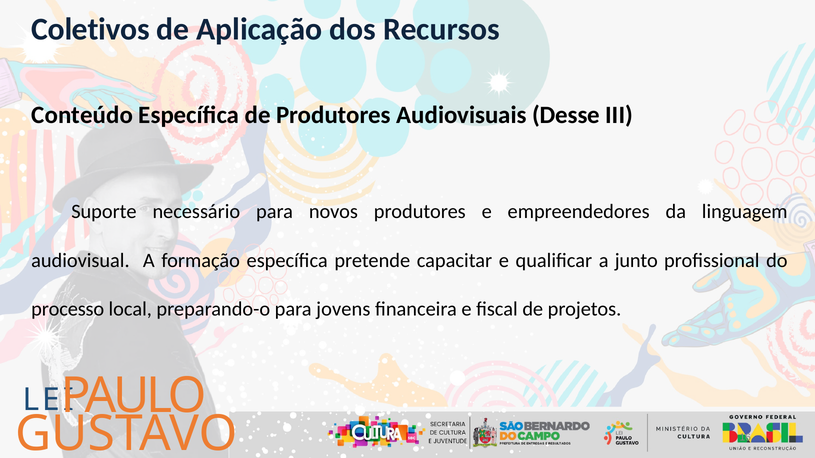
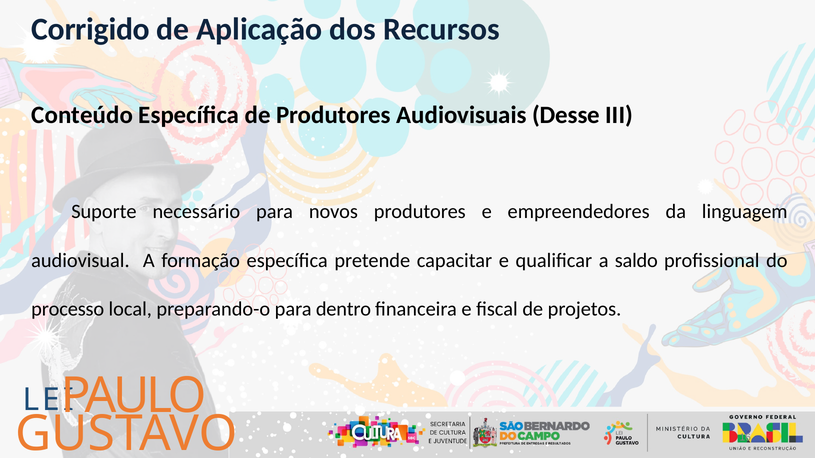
Coletivos: Coletivos -> Corrigido
junto: junto -> saldo
jovens: jovens -> dentro
